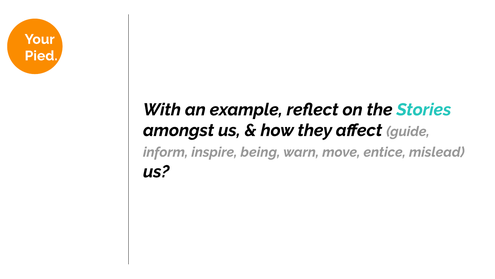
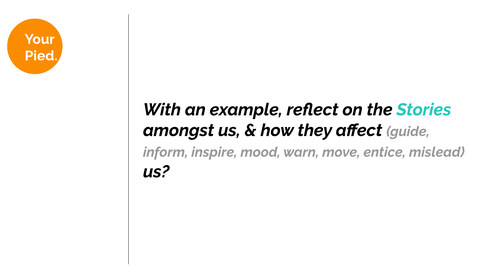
being: being -> mood
